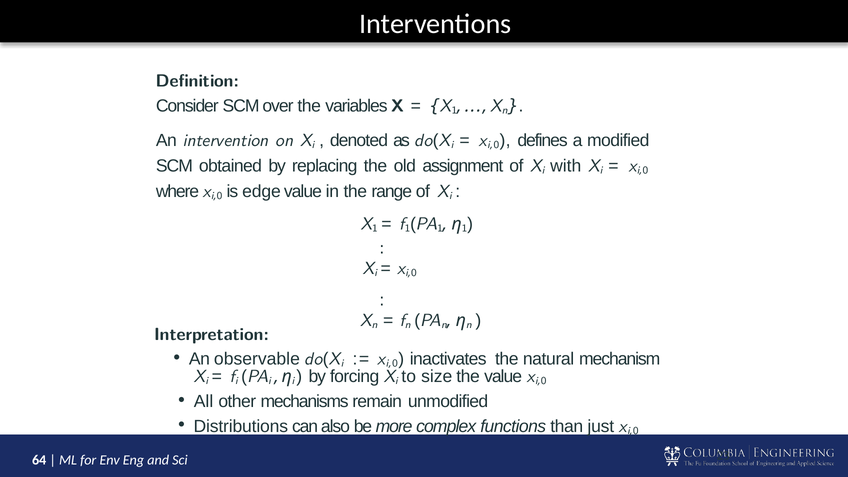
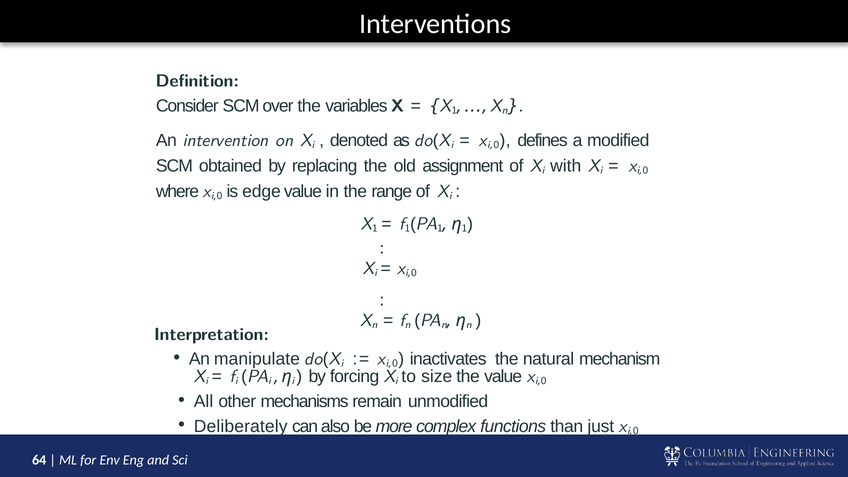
observable: observable -> manipulate
Distributions: Distributions -> Deliberately
